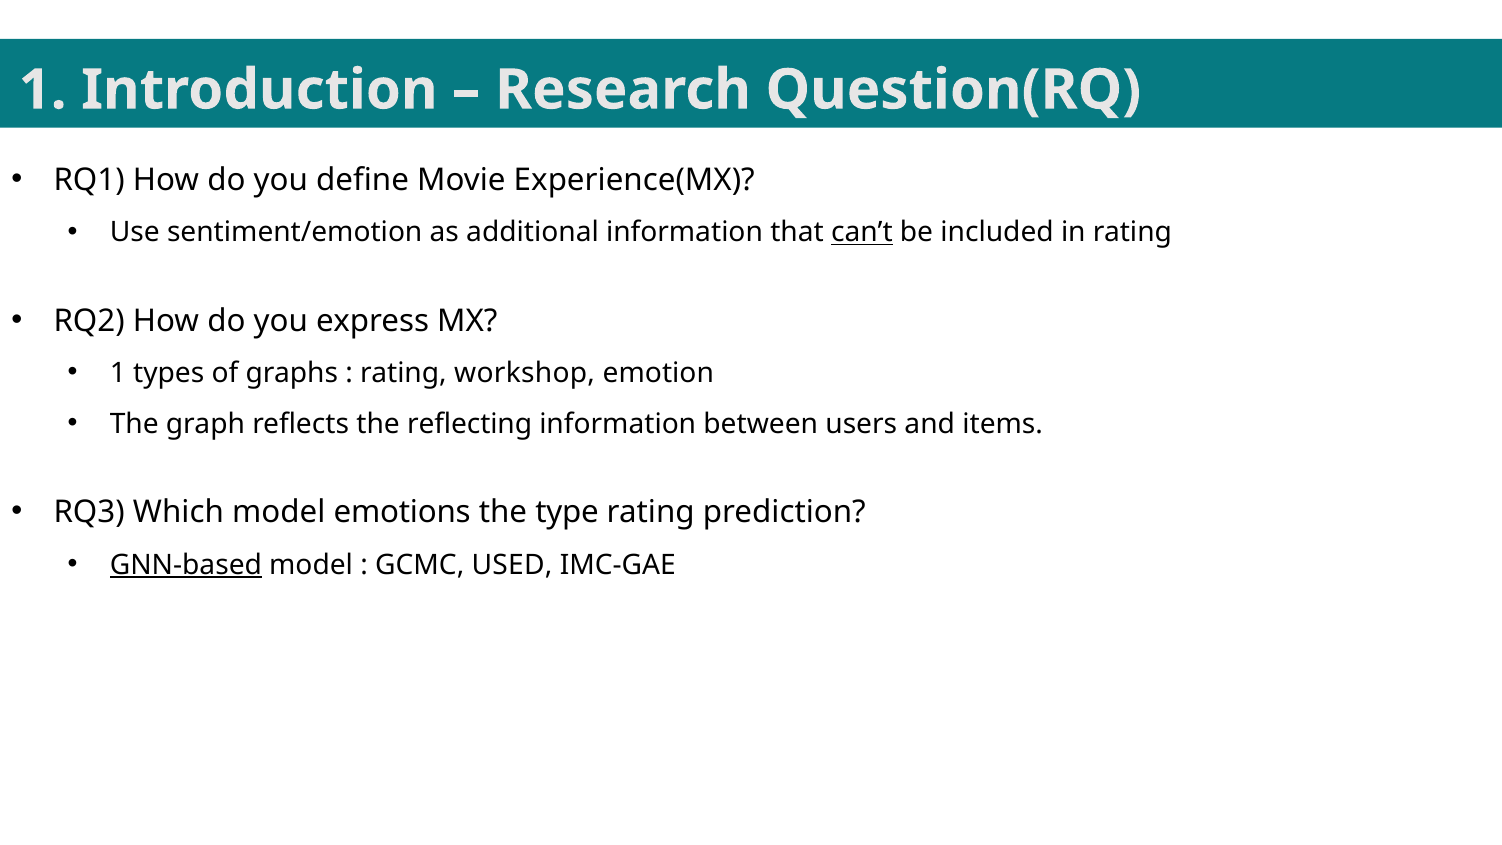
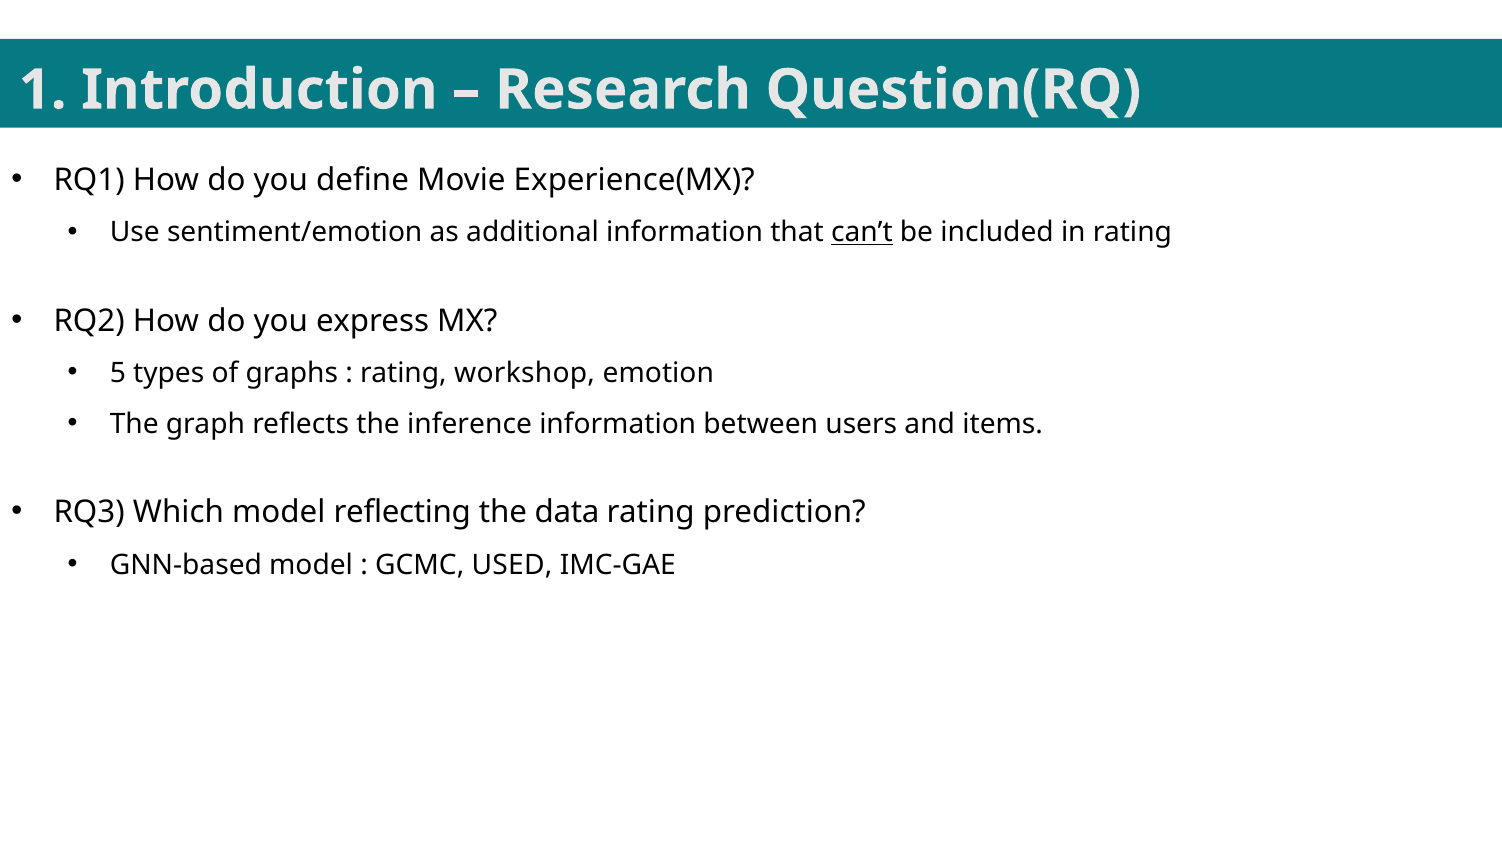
1 at (118, 373): 1 -> 5
reflecting: reflecting -> inference
emotions: emotions -> reflecting
type: type -> data
GNN-based underline: present -> none
